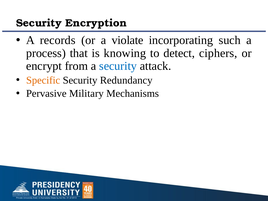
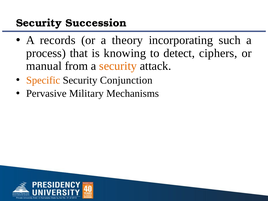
Encryption: Encryption -> Succession
violate: violate -> theory
encrypt: encrypt -> manual
security at (118, 66) colour: blue -> orange
Redundancy: Redundancy -> Conjunction
